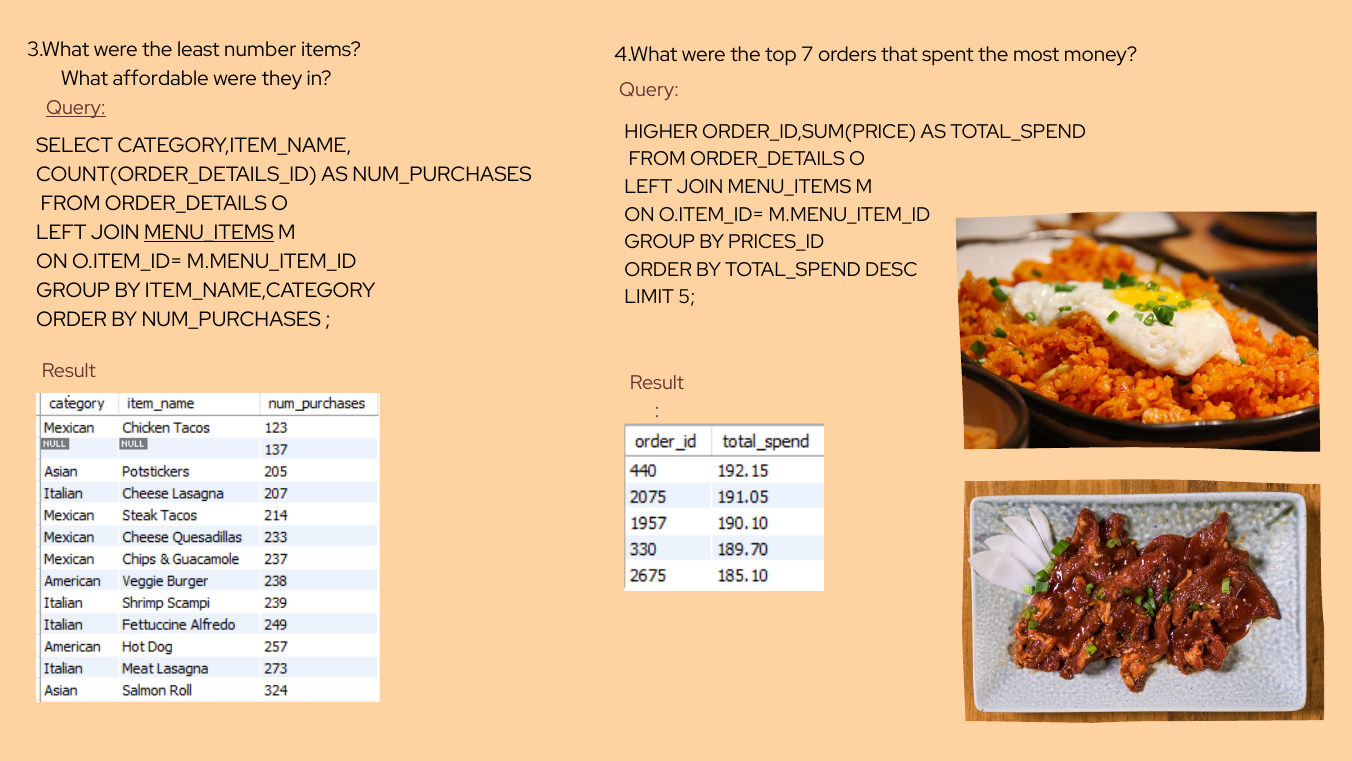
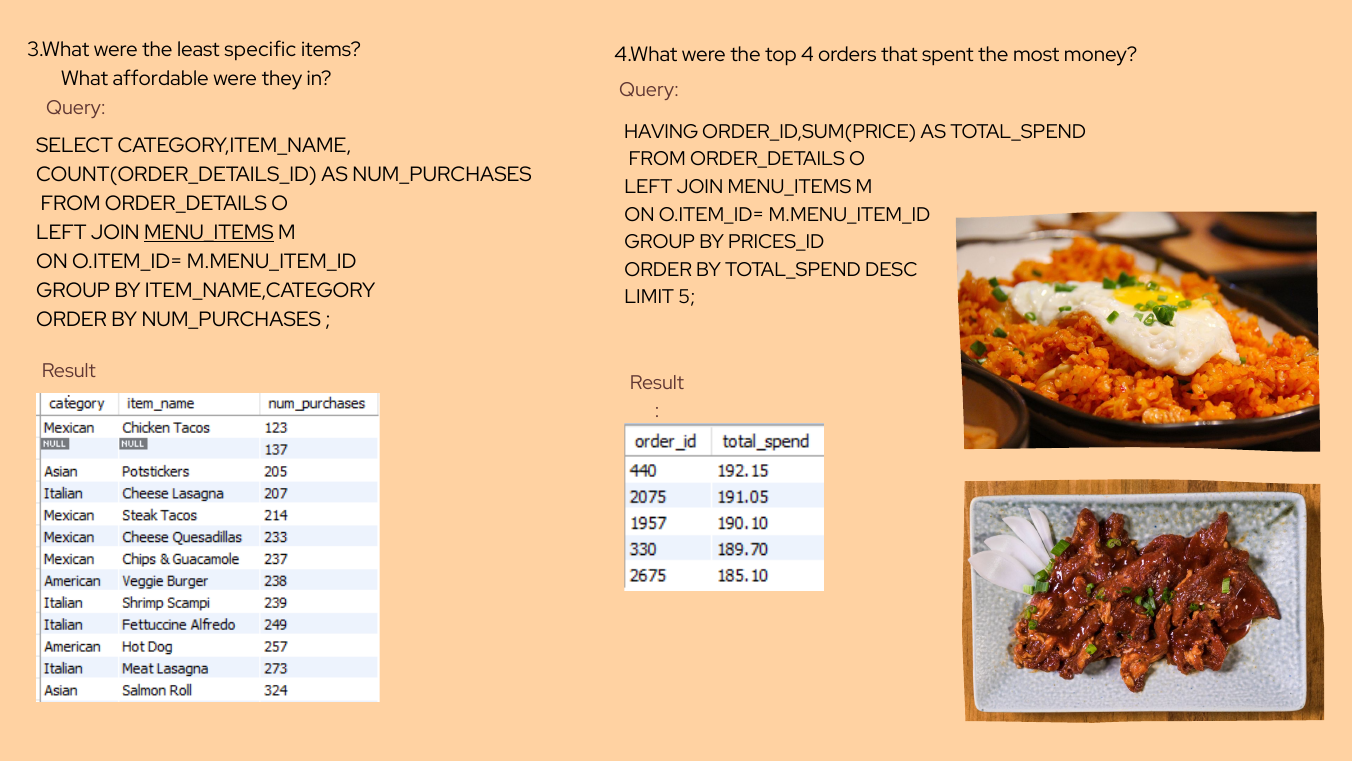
number: number -> specific
7: 7 -> 4
Query at (76, 108) underline: present -> none
HIGHER: HIGHER -> HAVING
